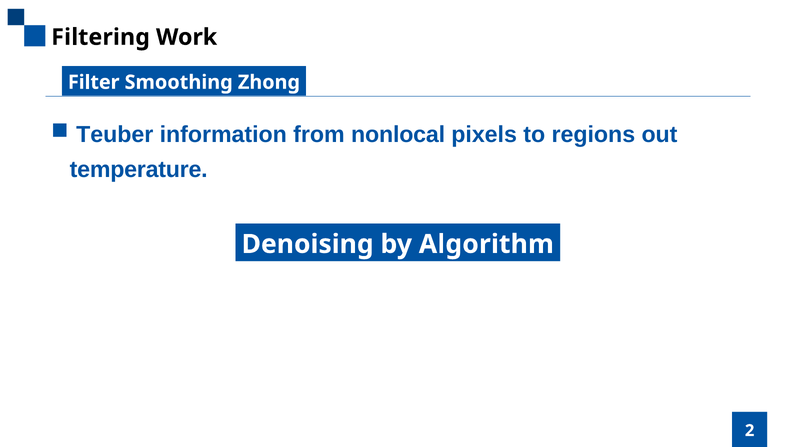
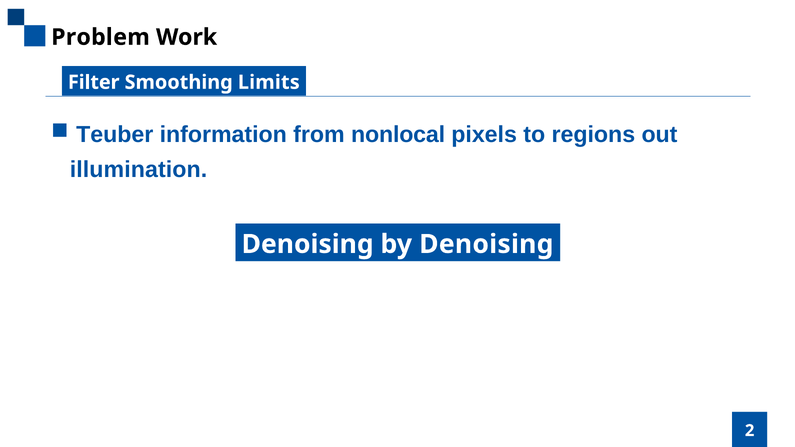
Filtering: Filtering -> Problem
Zhong: Zhong -> Limits
temperature: temperature -> illumination
by Algorithm: Algorithm -> Denoising
